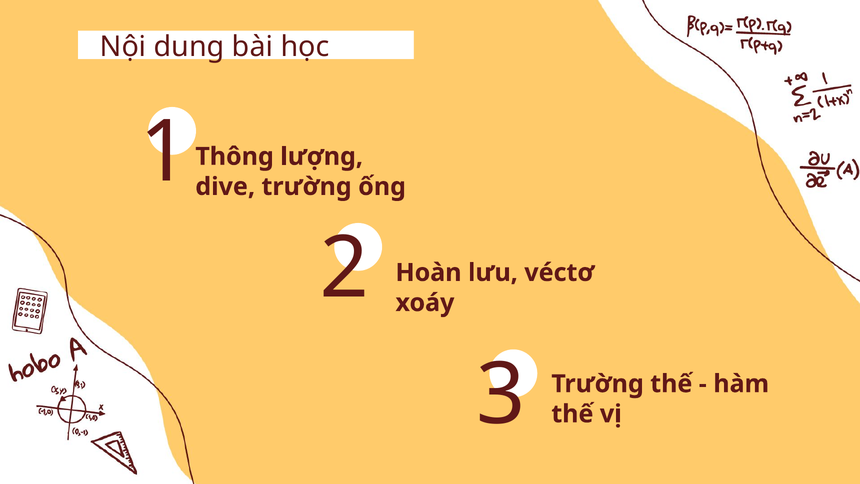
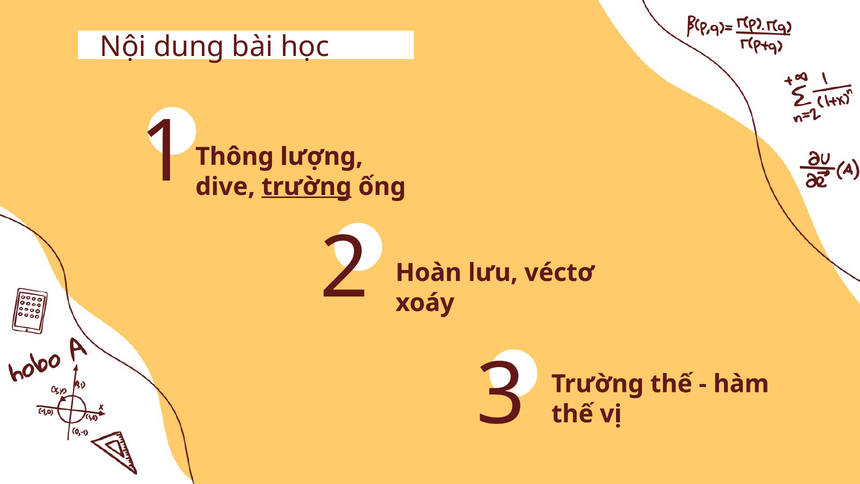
trường at (307, 187) underline: none -> present
